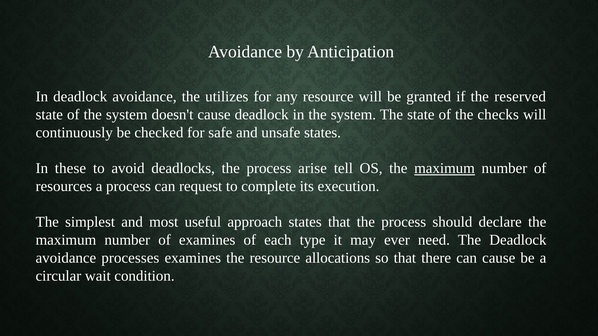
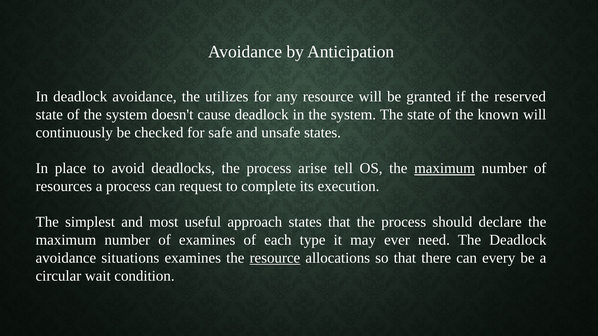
checks: checks -> known
these: these -> place
processes: processes -> situations
resource at (275, 258) underline: none -> present
can cause: cause -> every
